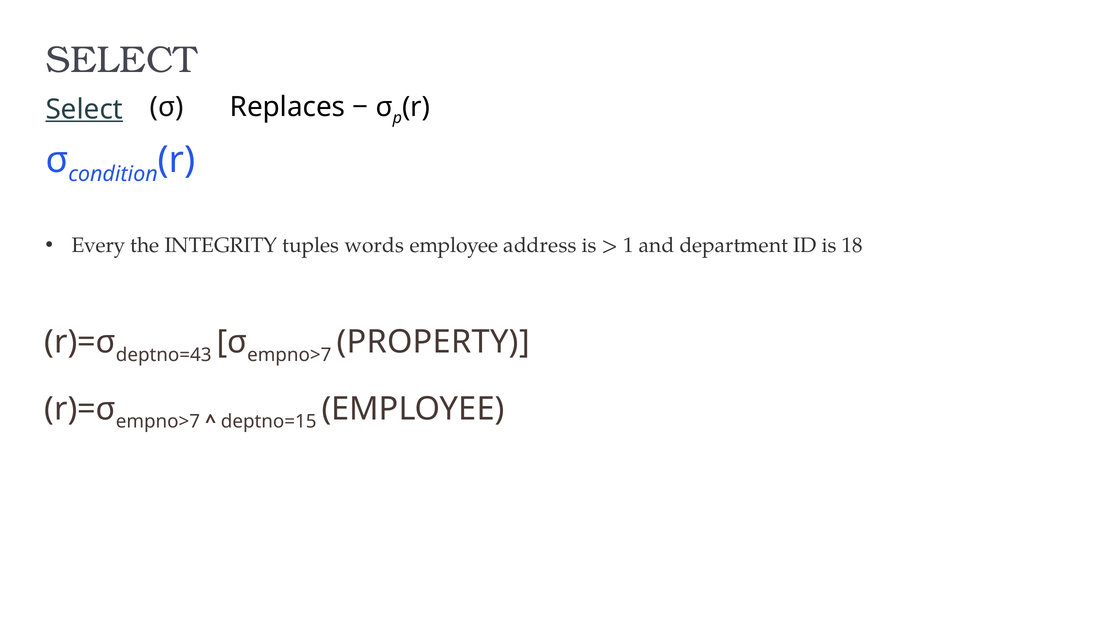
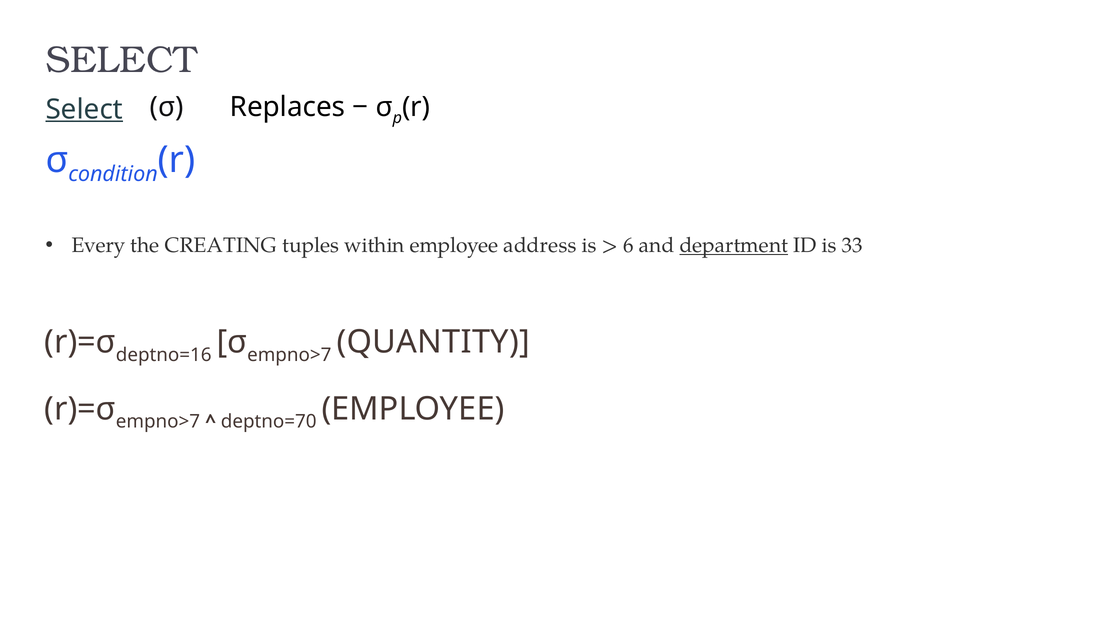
INTEGRITY: INTEGRITY -> CREATING
words: words -> within
1: 1 -> 6
department underline: none -> present
18: 18 -> 33
deptno=43: deptno=43 -> deptno=16
PROPERTY: PROPERTY -> QUANTITY
deptno=15: deptno=15 -> deptno=70
